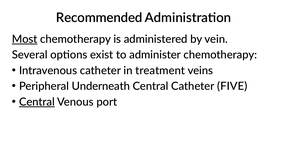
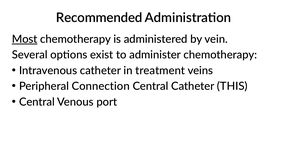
Underneath: Underneath -> Connection
FIVE: FIVE -> THIS
Central at (37, 102) underline: present -> none
